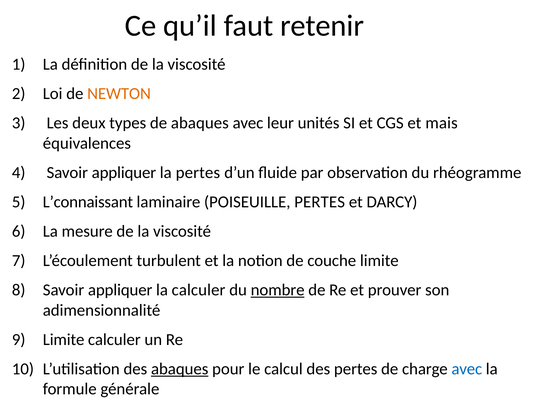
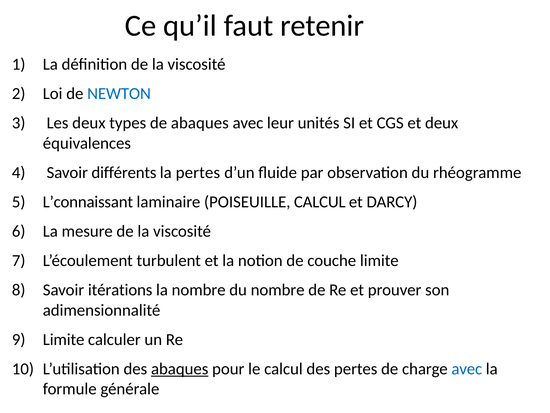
NEWTON colour: orange -> blue
et mais: mais -> deux
appliquer at (124, 172): appliquer -> différents
POISEUILLE PERTES: PERTES -> CALCUL
appliquer at (120, 290): appliquer -> itérations
la calculer: calculer -> nombre
nombre at (278, 290) underline: present -> none
